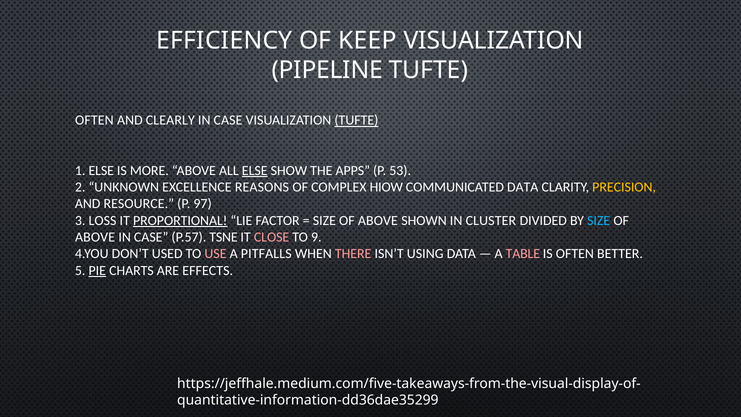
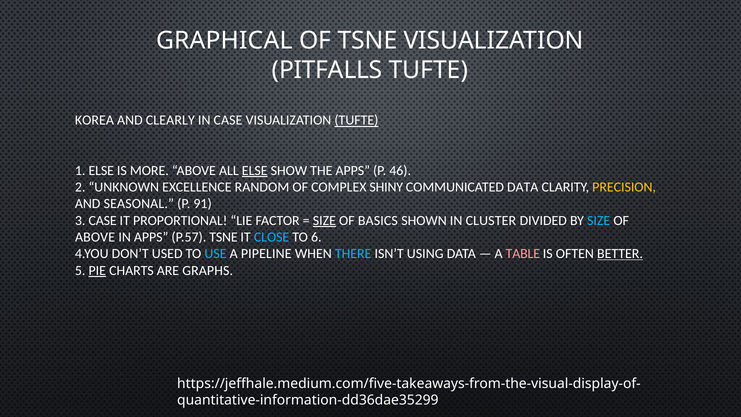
EFFICIENCY: EFFICIENCY -> GRAPHICAL
OF KEEP: KEEP -> TSNE
PIPELINE: PIPELINE -> PITFALLS
OFTEN at (94, 120): OFTEN -> KOREA
53: 53 -> 46
REASONS: REASONS -> RANDOM
HIOW: HIOW -> SHINY
RESOURCE: RESOURCE -> SEASONAL
97: 97 -> 91
3 LOSS: LOSS -> CASE
PROPORTIONAL underline: present -> none
SIZE at (324, 220) underline: none -> present
ABOVE at (378, 220): ABOVE -> BASICS
CASE at (151, 237): CASE -> APPS
CLOSE colour: pink -> light blue
9: 9 -> 6
USE colour: pink -> light blue
PITFALLS: PITFALLS -> PIPELINE
THERE colour: pink -> light blue
BETTER underline: none -> present
EFFECTS: EFFECTS -> GRAPHS
